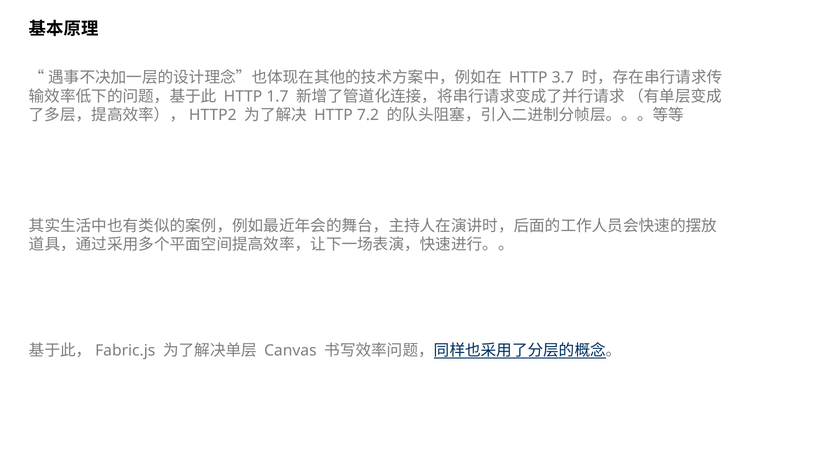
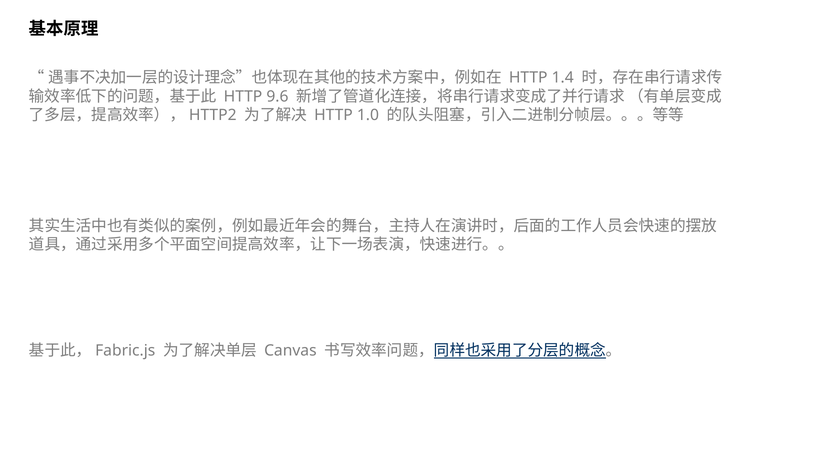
3.7: 3.7 -> 1.4
1.7: 1.7 -> 9.6
7.2: 7.2 -> 1.0
